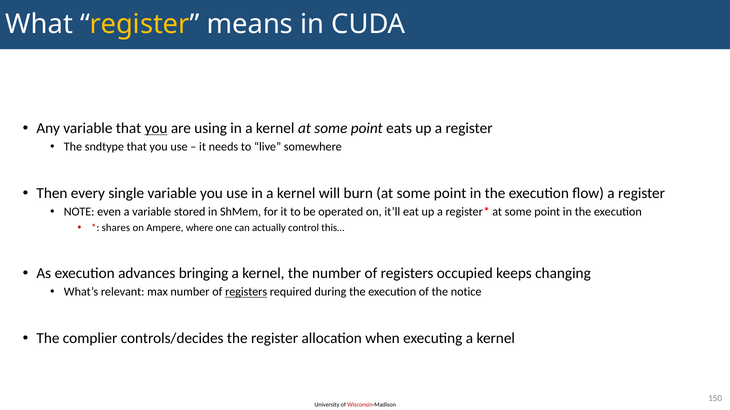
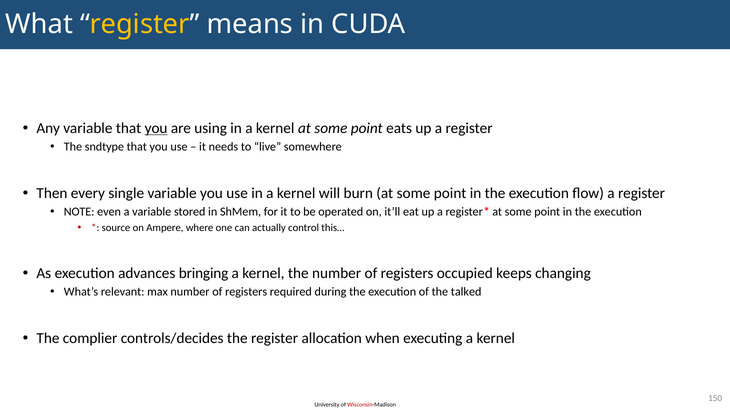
shares: shares -> source
registers at (246, 292) underline: present -> none
notice: notice -> talked
